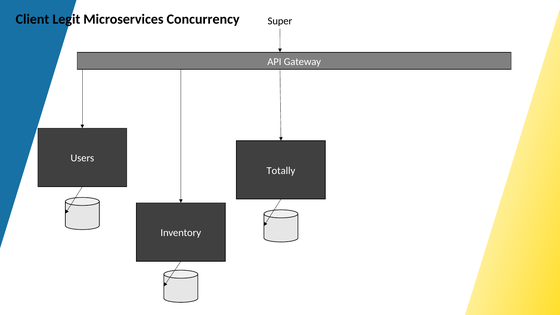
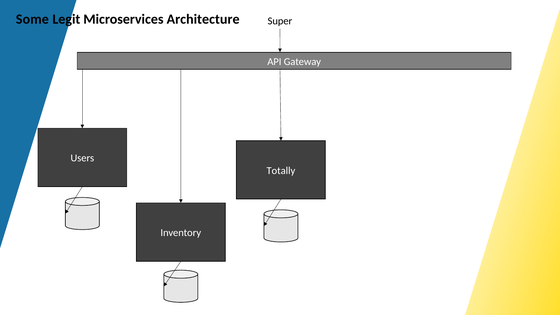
Client: Client -> Some
Concurrency: Concurrency -> Architecture
